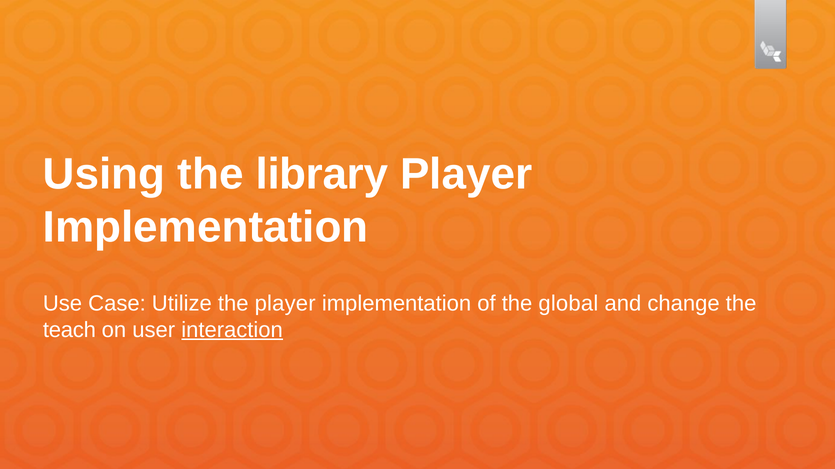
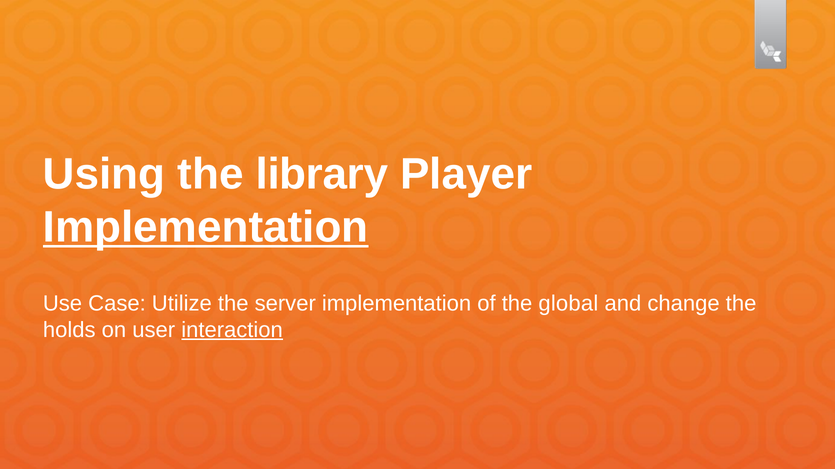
Implementation at (206, 228) underline: none -> present
the player: player -> server
teach: teach -> holds
